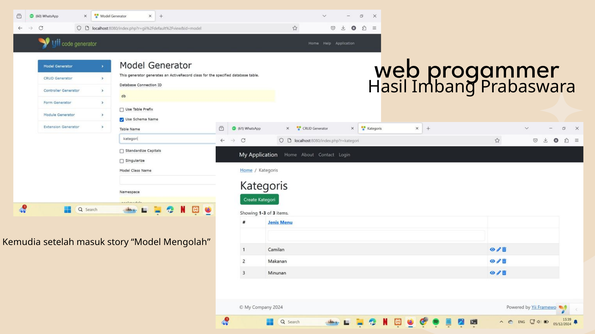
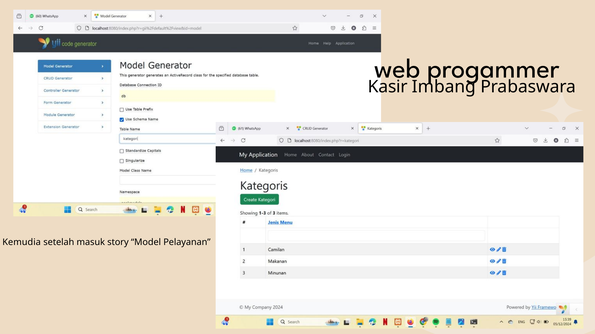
Hasil: Hasil -> Kasir
Mengolah: Mengolah -> Pelayanan
